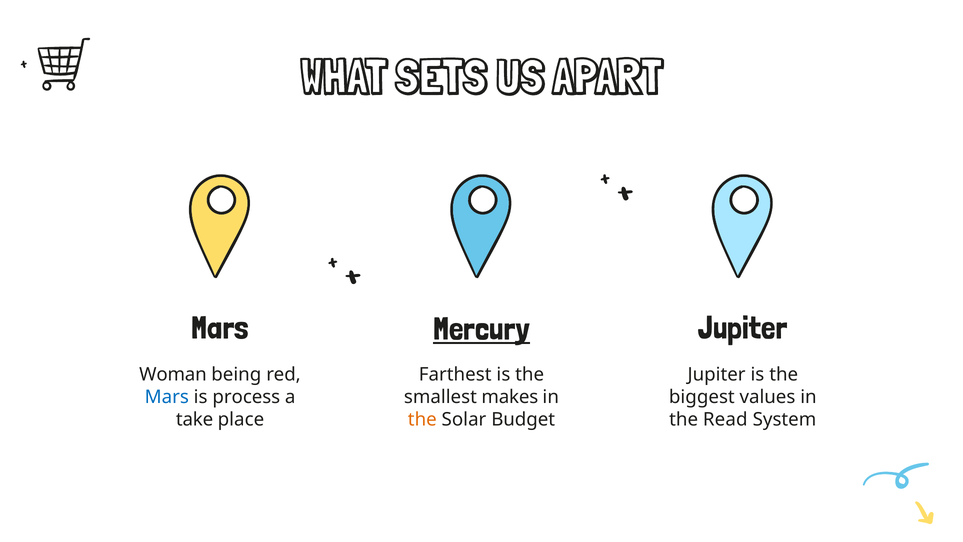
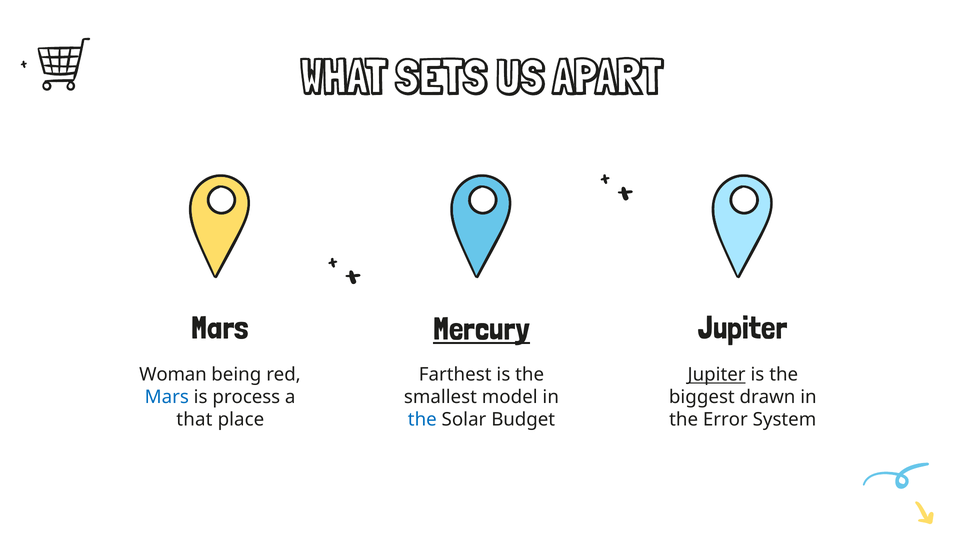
Jupiter at (717, 375) underline: none -> present
makes: makes -> model
values: values -> drawn
take: take -> that
the at (422, 420) colour: orange -> blue
Read: Read -> Error
